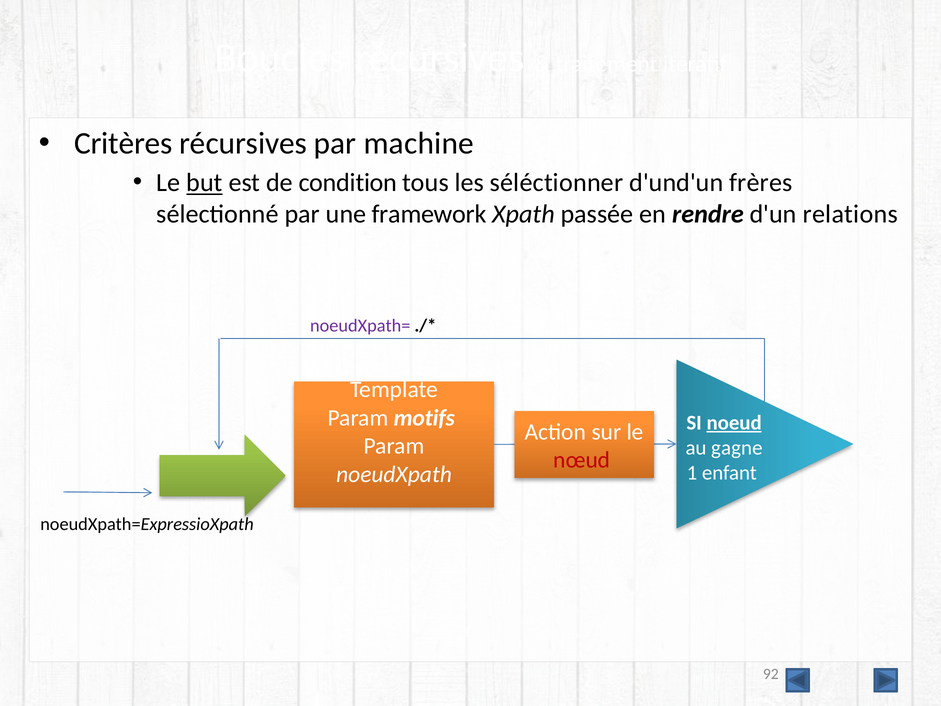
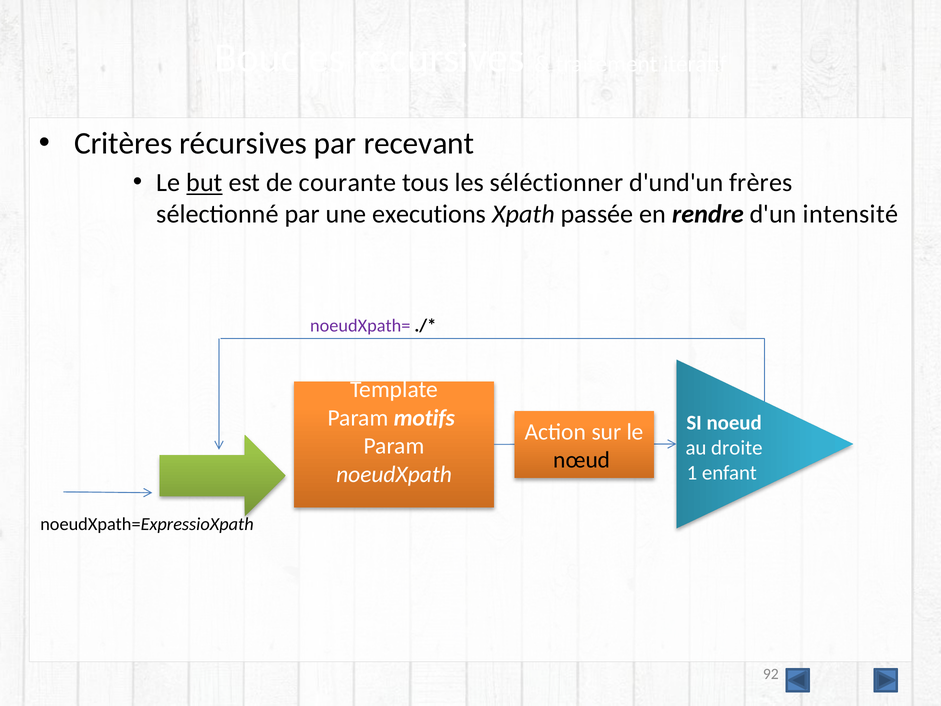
machine: machine -> recevant
condition: condition -> courante
framework: framework -> executions
relations: relations -> intensité
noeud underline: present -> none
gagne: gagne -> droite
nœud colour: red -> black
